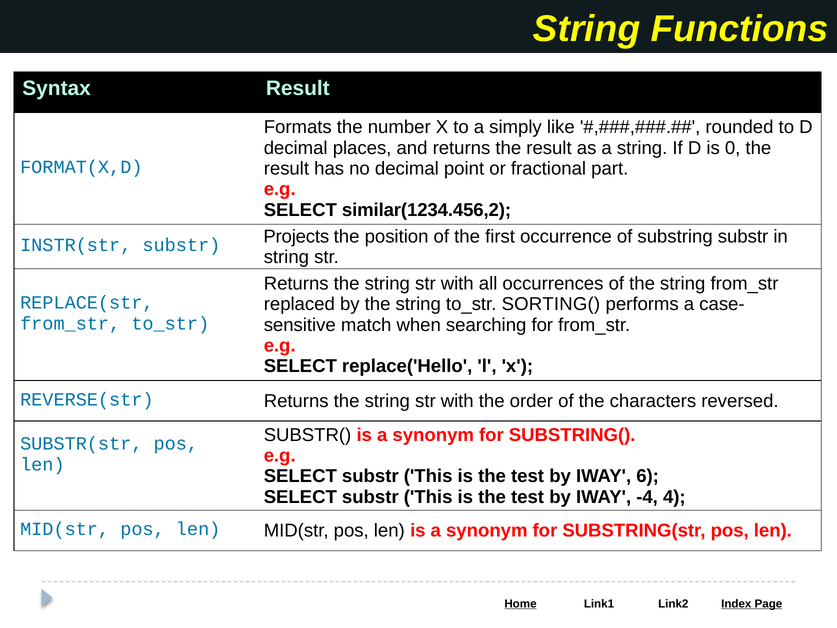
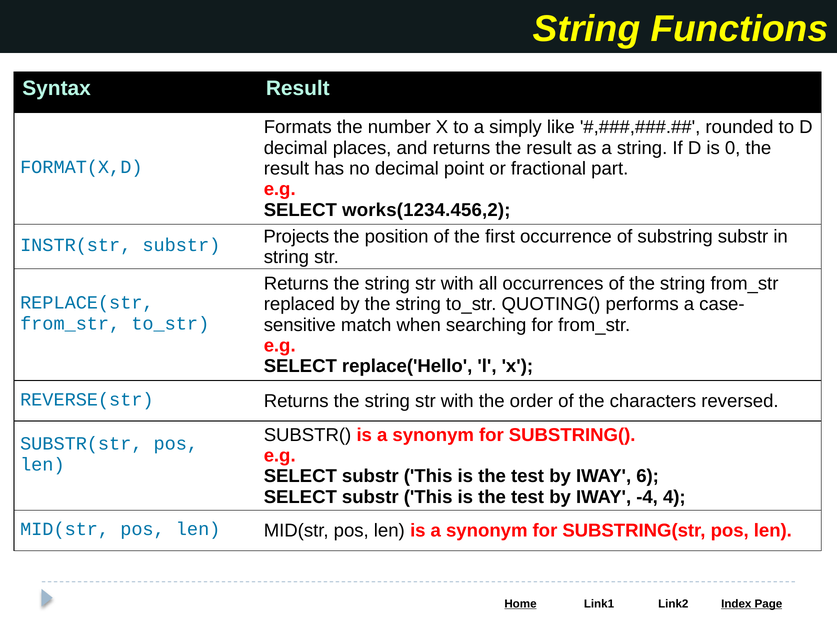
similar(1234.456,2: similar(1234.456,2 -> works(1234.456,2
SORTING(: SORTING( -> QUOTING(
